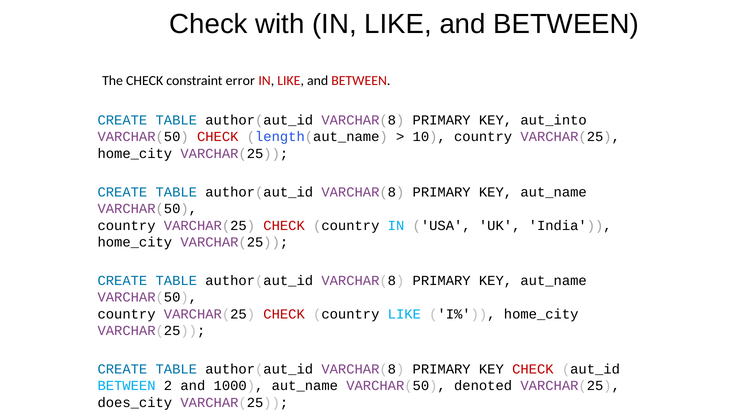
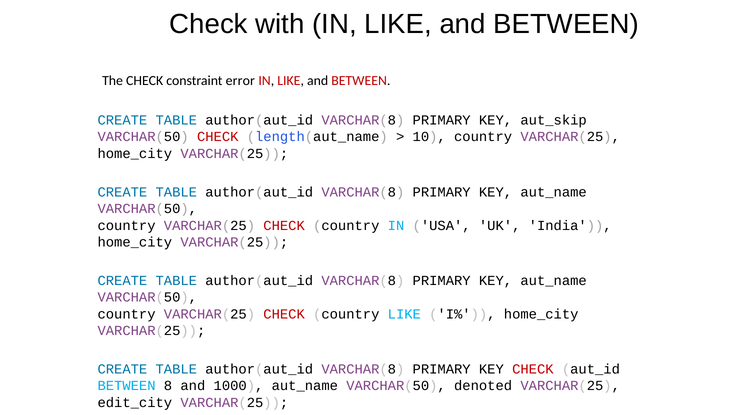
aut_into: aut_into -> aut_skip
2: 2 -> 8
does_city: does_city -> edit_city
